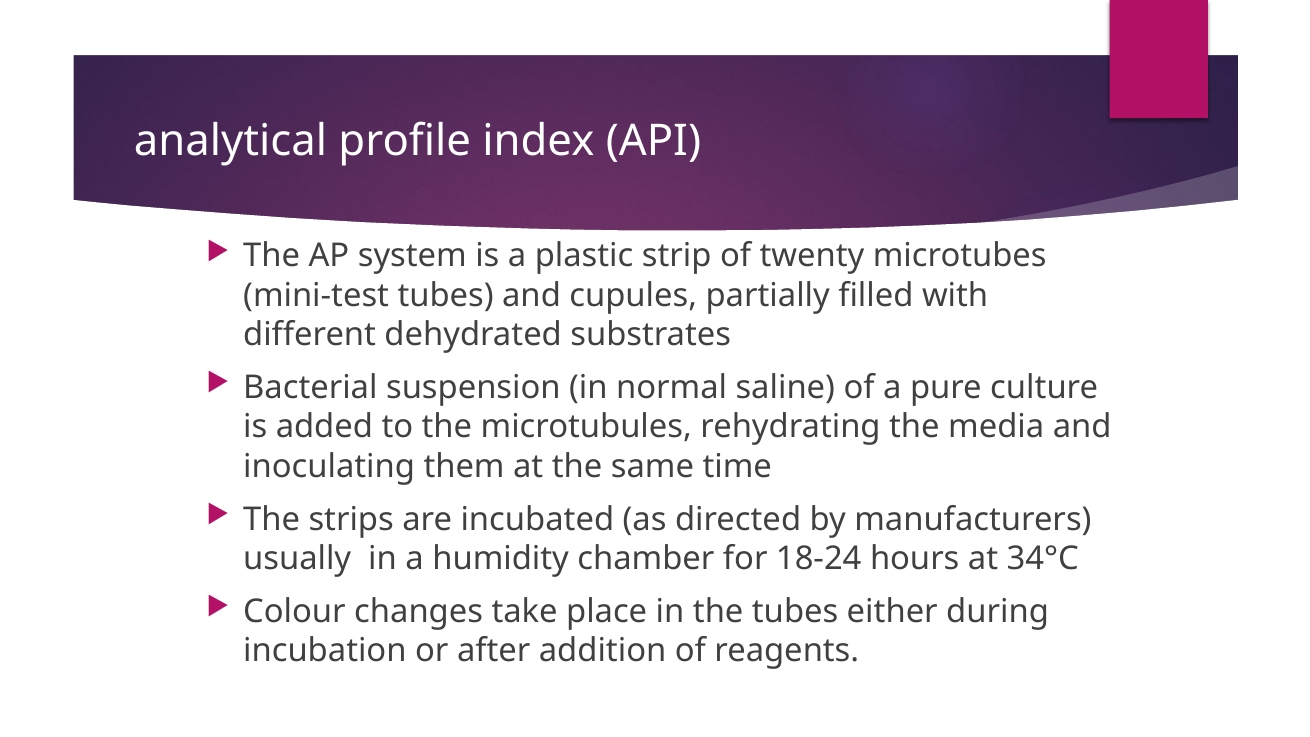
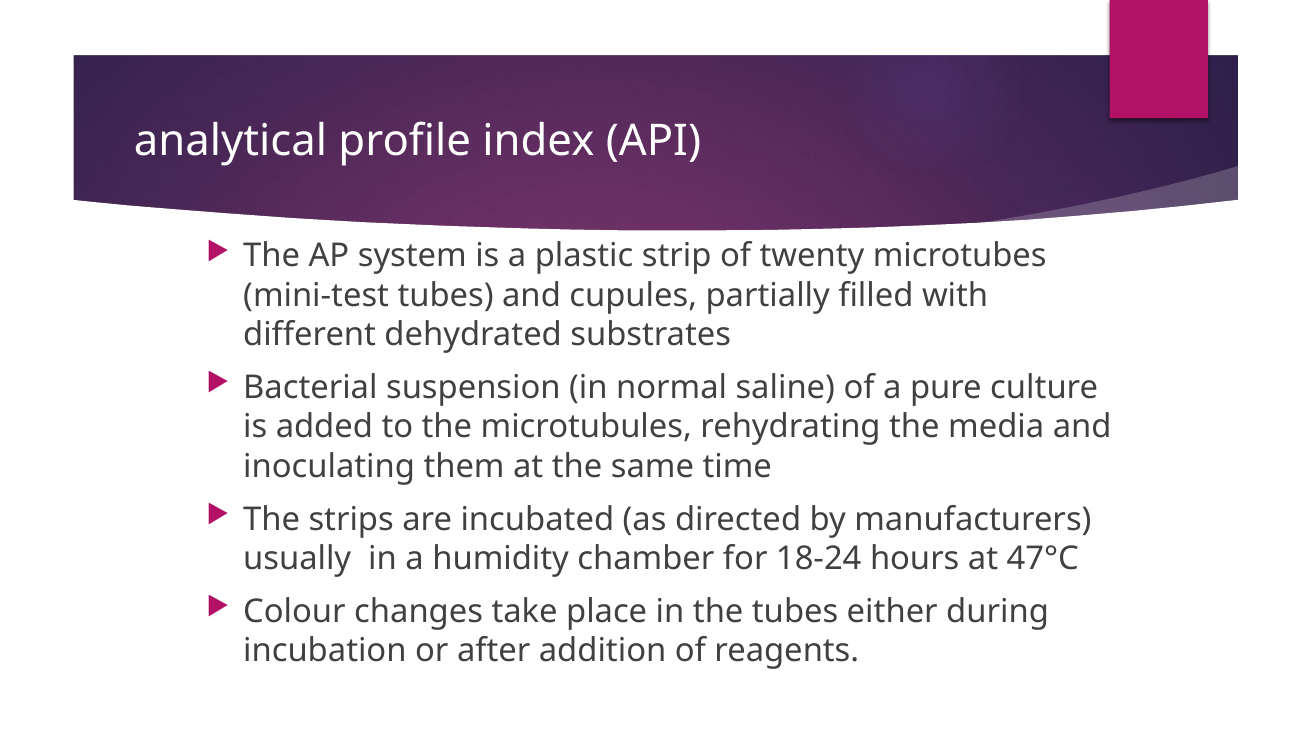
34°C: 34°C -> 47°C
